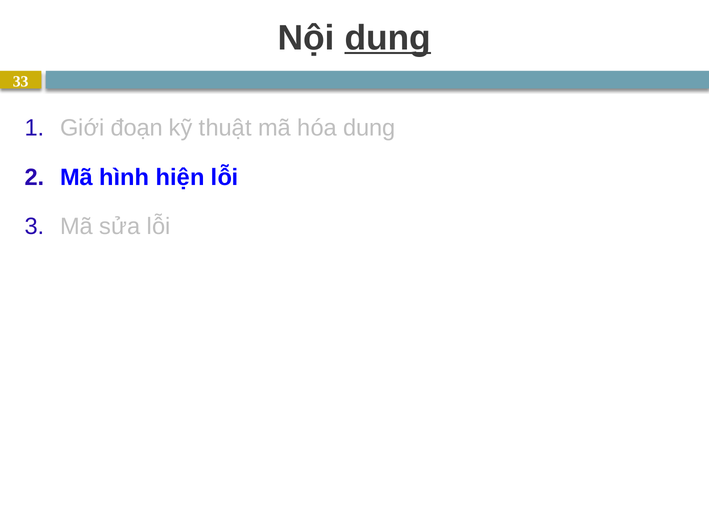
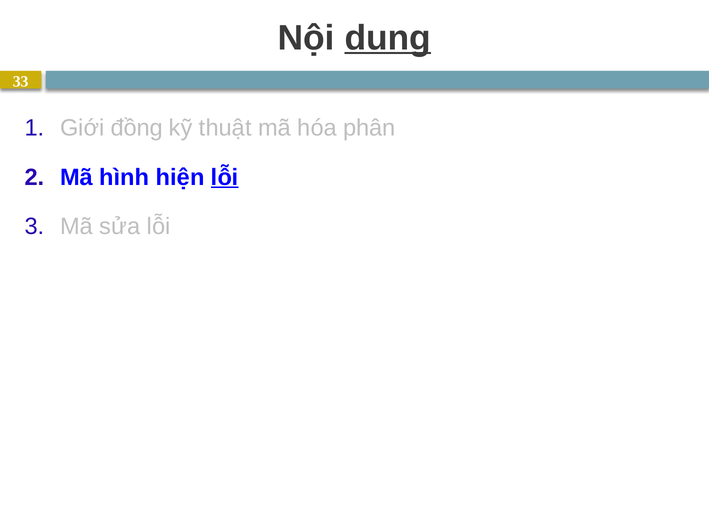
đoạn: đoạn -> đồng
hóa dung: dung -> phân
lỗi at (225, 177) underline: none -> present
